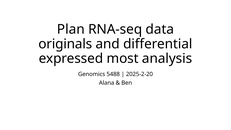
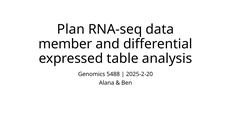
originals: originals -> member
most: most -> table
